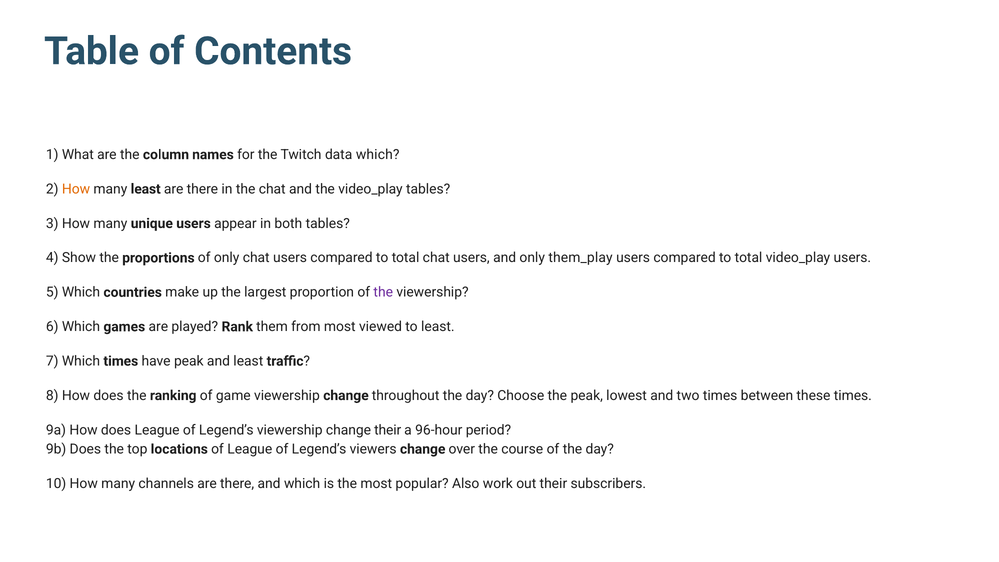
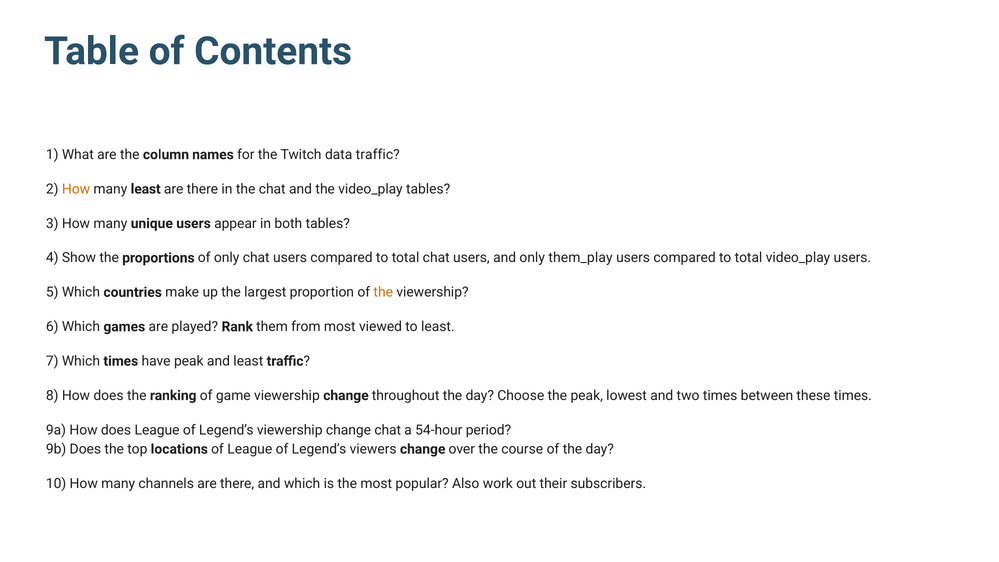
data which: which -> traffic
the at (383, 292) colour: purple -> orange
change their: their -> chat
96-hour: 96-hour -> 54-hour
